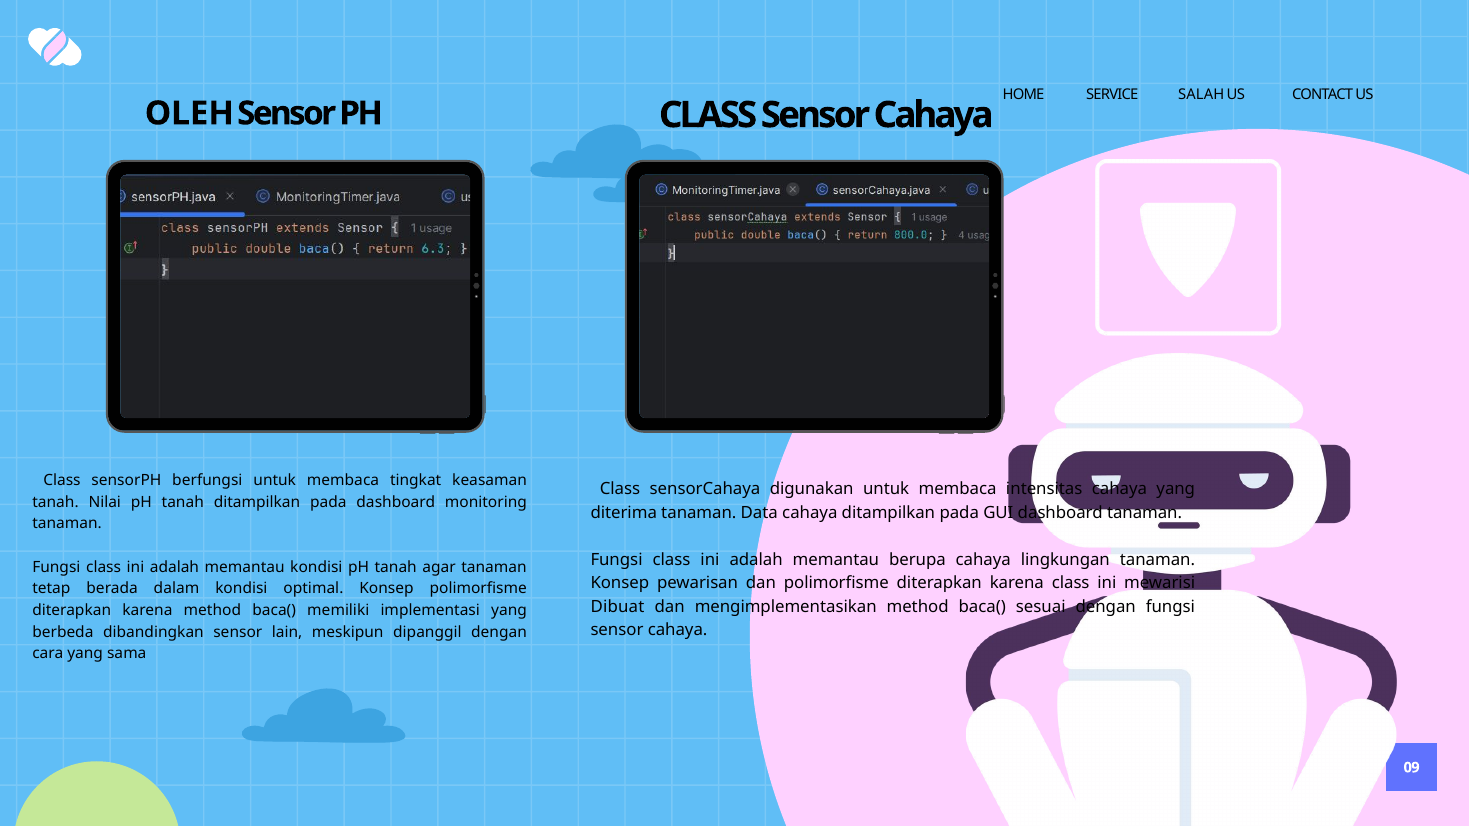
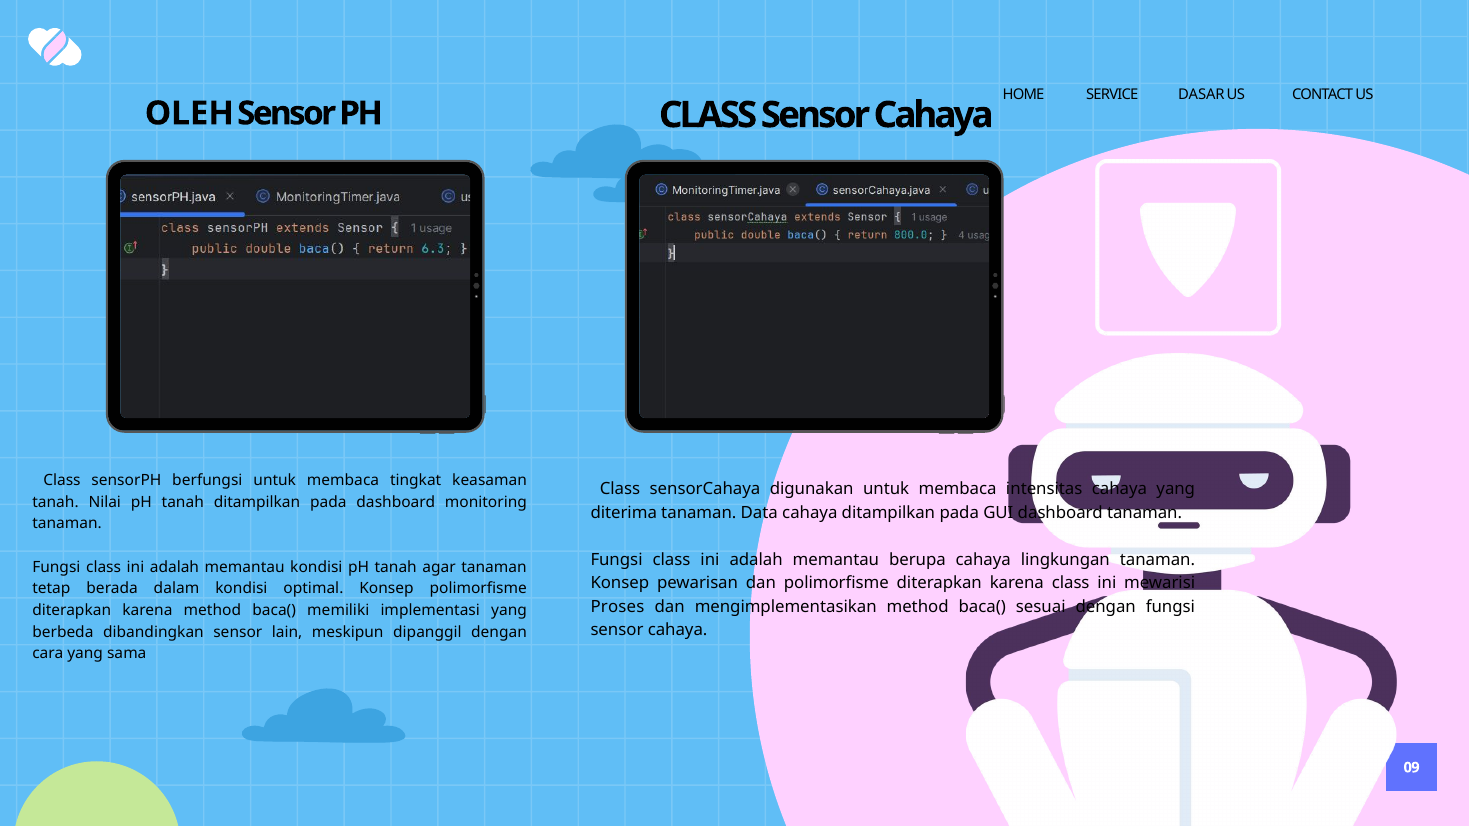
SALAH: SALAH -> DASAR
Dibuat: Dibuat -> Proses
